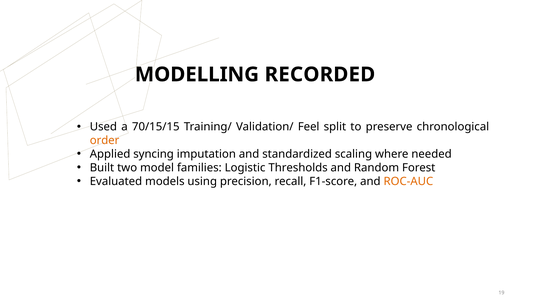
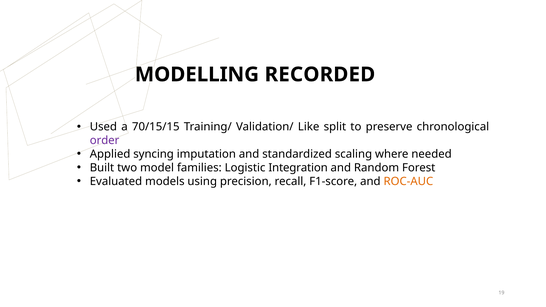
Feel: Feel -> Like
order colour: orange -> purple
Thresholds: Thresholds -> Integration
